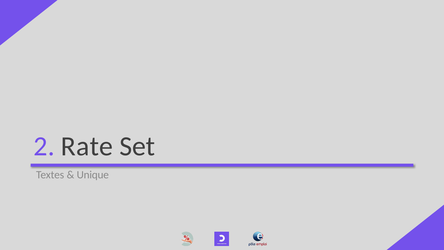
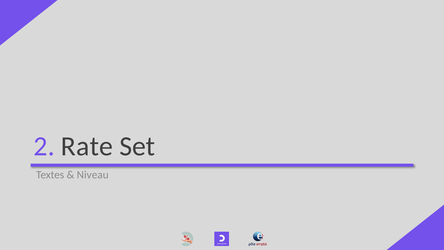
Unique: Unique -> Niveau
